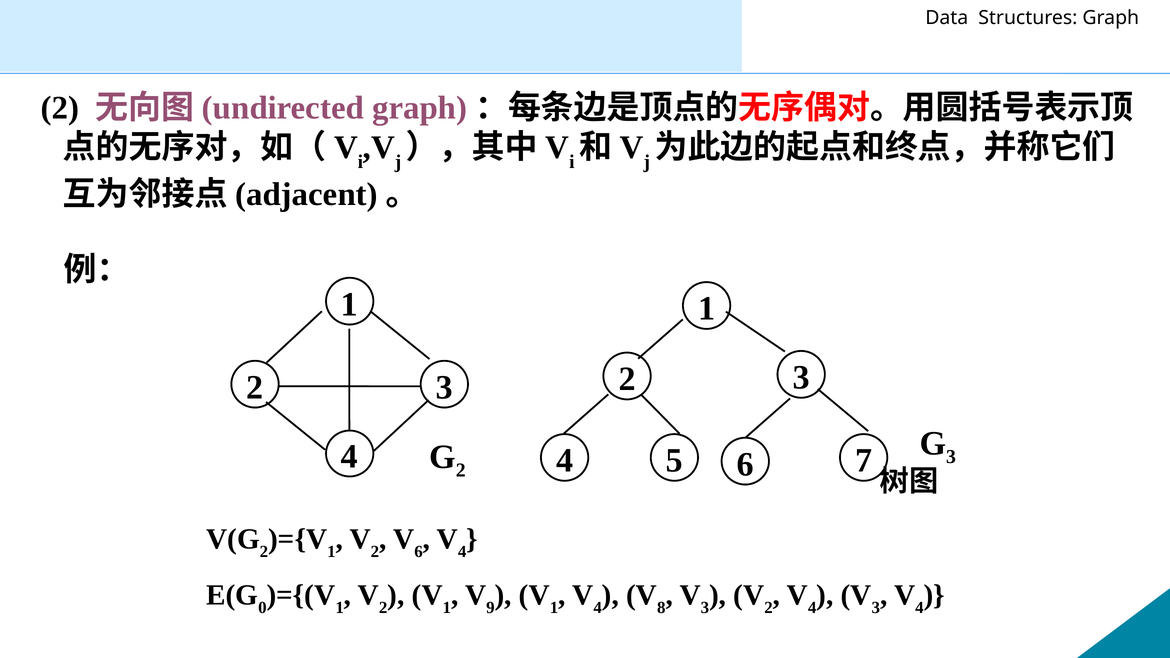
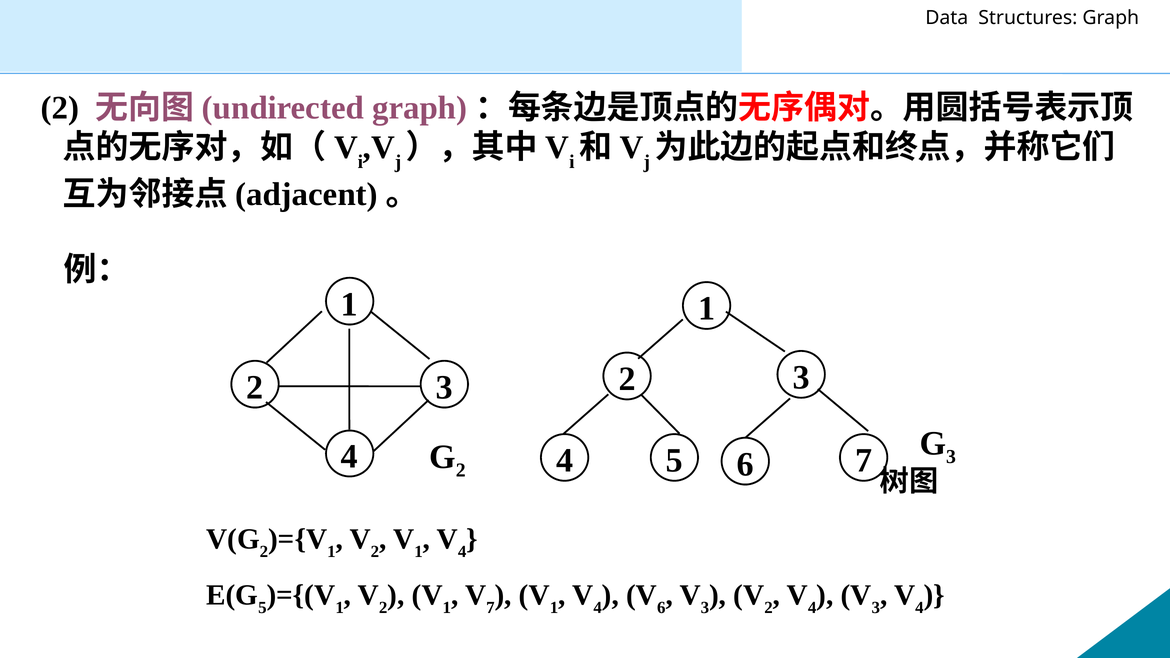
6 at (419, 552): 6 -> 1
0 at (262, 608): 0 -> 5
9 at (490, 608): 9 -> 7
8 at (661, 608): 8 -> 6
